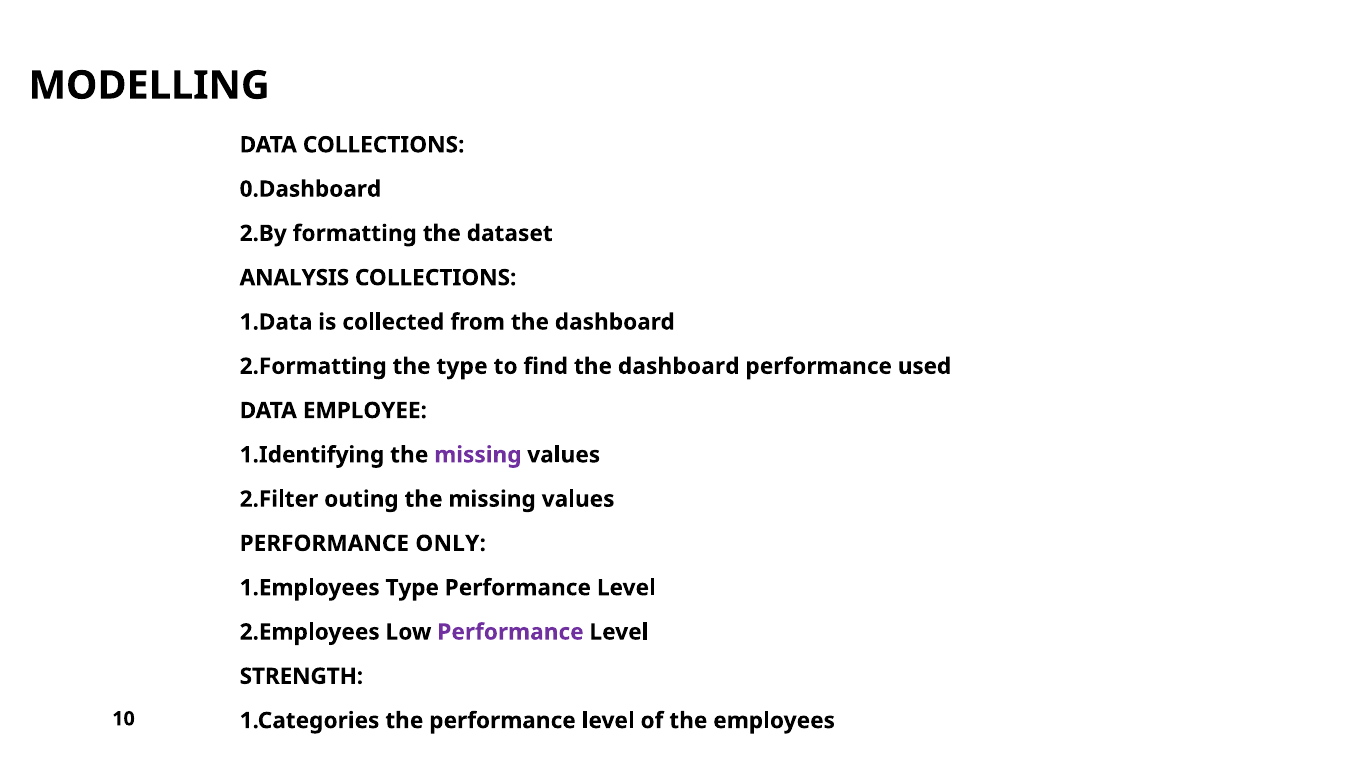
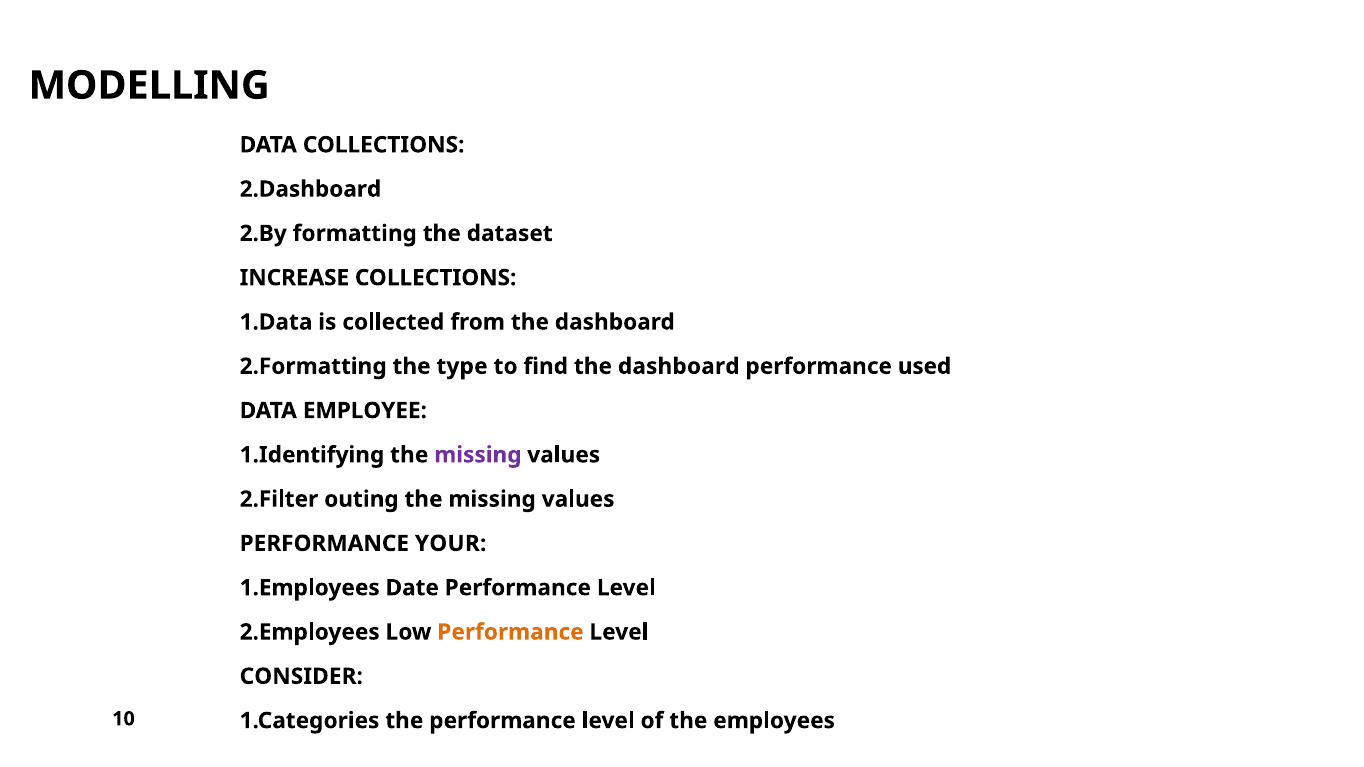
0.Dashboard: 0.Dashboard -> 2.Dashboard
ANALYSIS: ANALYSIS -> INCREASE
ONLY: ONLY -> YOUR
1.Employees Type: Type -> Date
Performance at (510, 632) colour: purple -> orange
STRENGTH: STRENGTH -> CONSIDER
